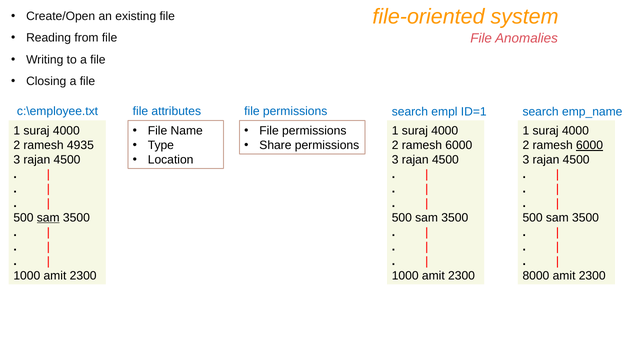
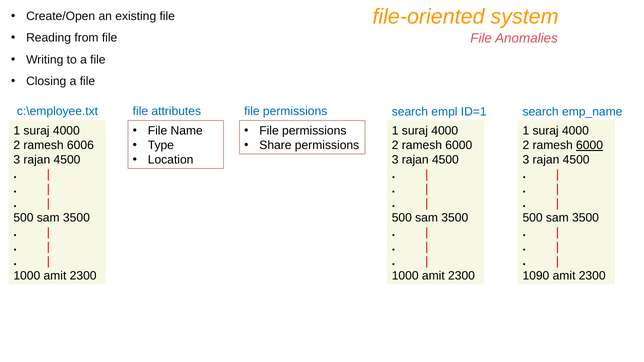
4935: 4935 -> 6006
sam at (48, 218) underline: present -> none
8000: 8000 -> 1090
